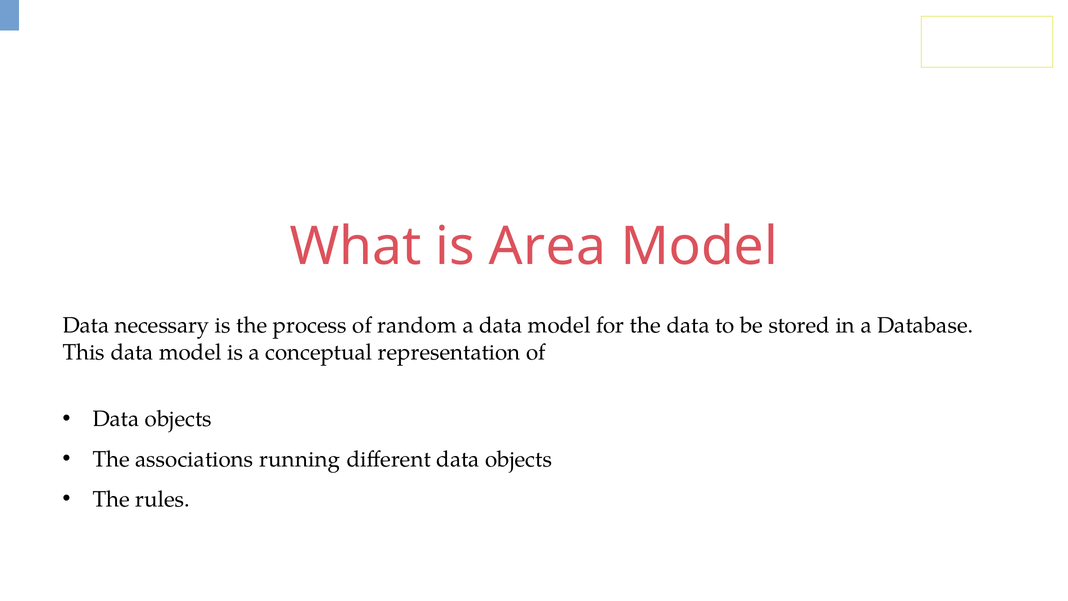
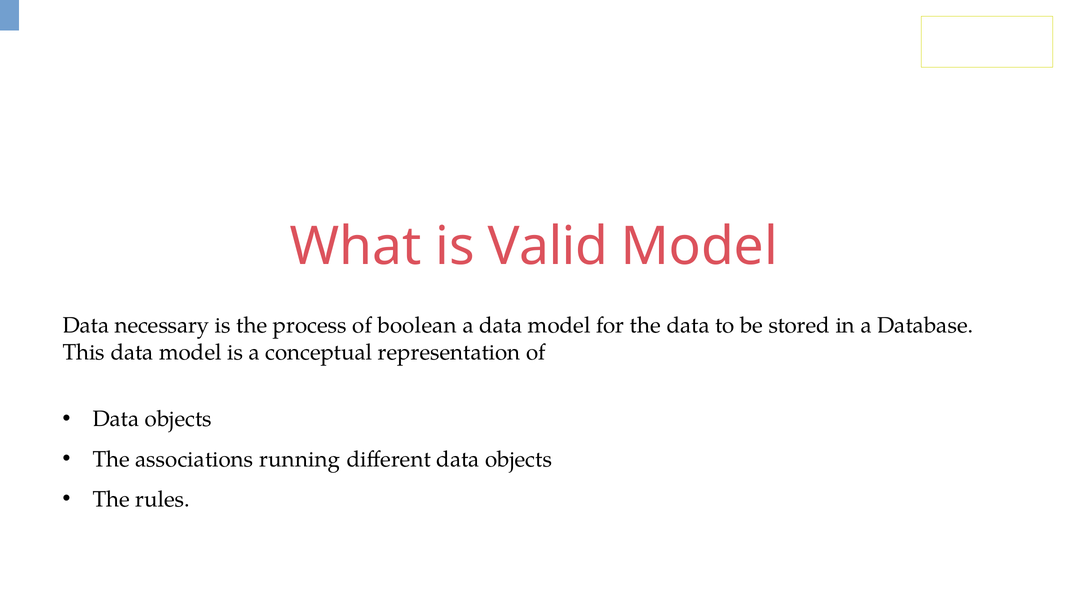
Area: Area -> Valid
random: random -> boolean
